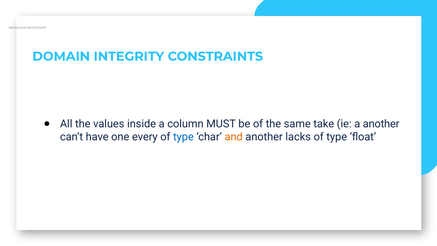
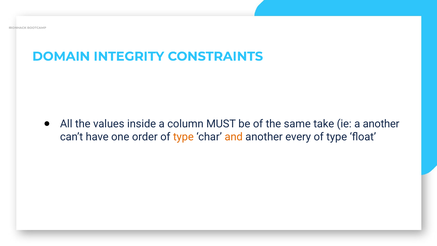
every: every -> order
type at (183, 137) colour: blue -> orange
lacks: lacks -> every
